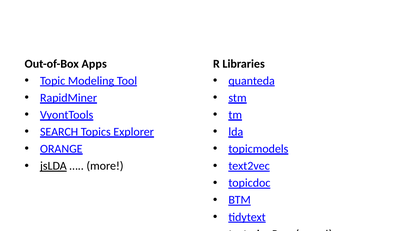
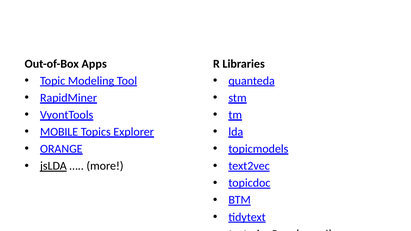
SEARCH: SEARCH -> MOBILE
